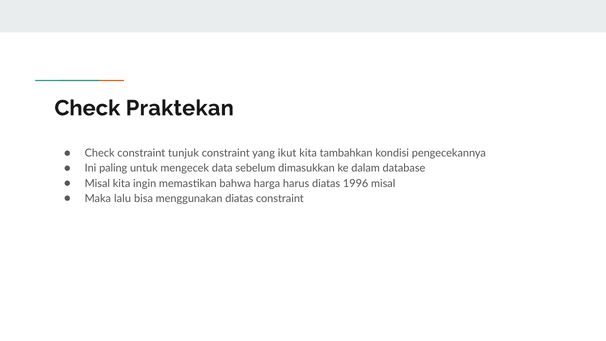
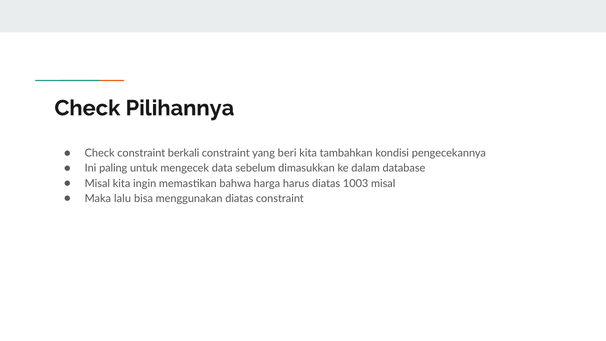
Praktekan: Praktekan -> Pilihannya
tunjuk: tunjuk -> berkali
ikut: ikut -> beri
1996: 1996 -> 1003
